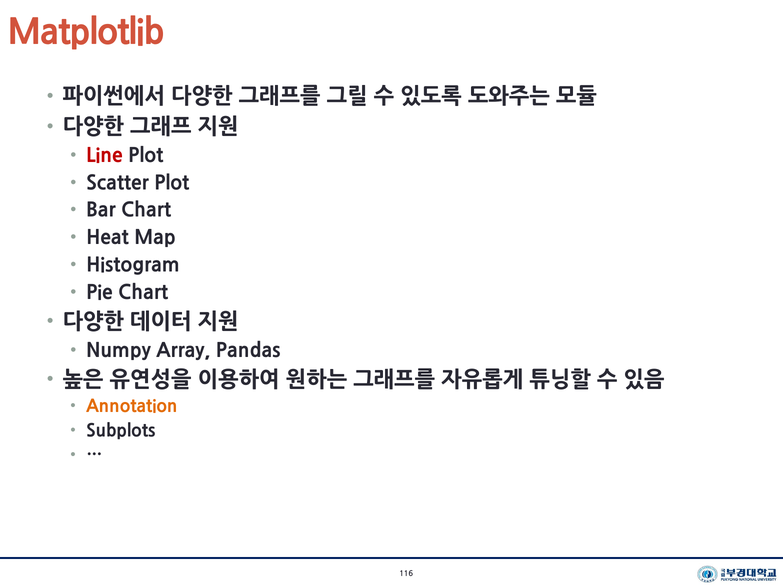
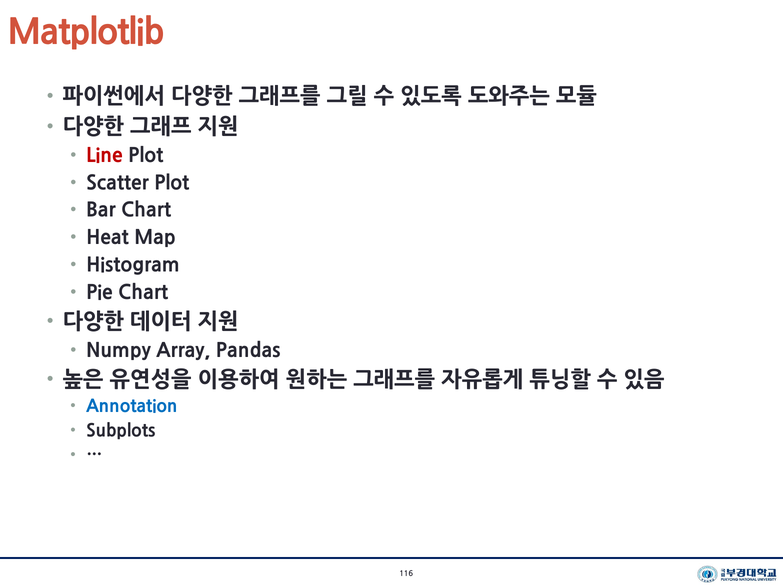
Annotation colour: orange -> blue
